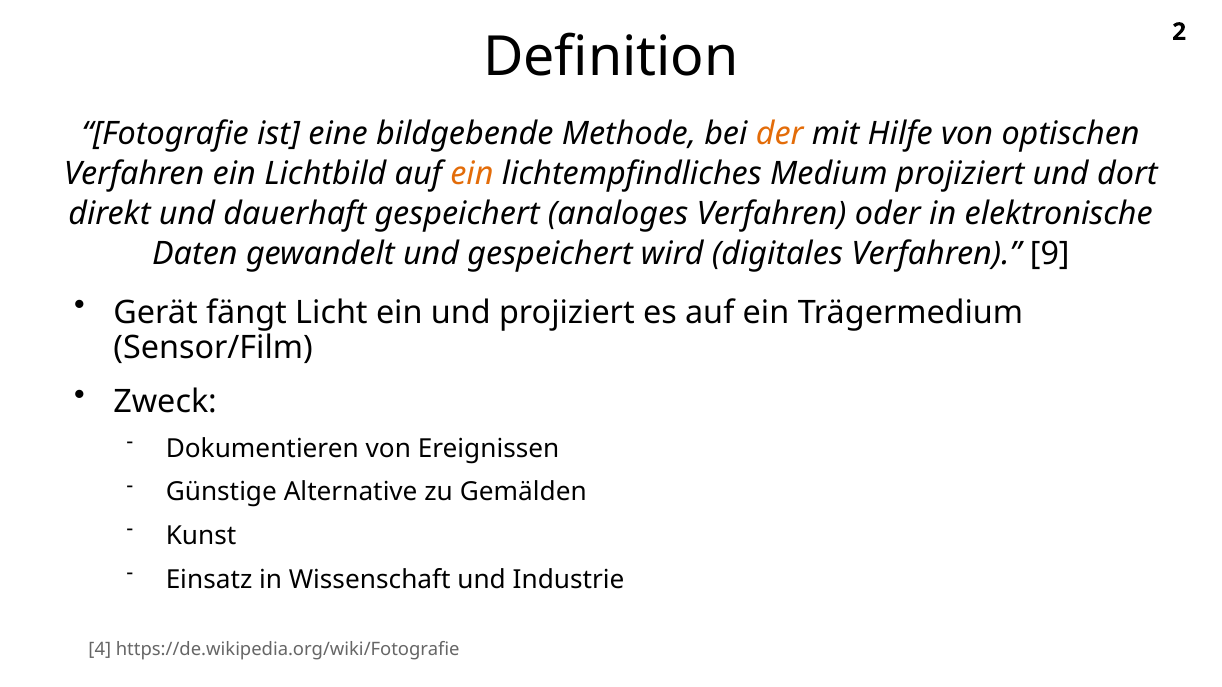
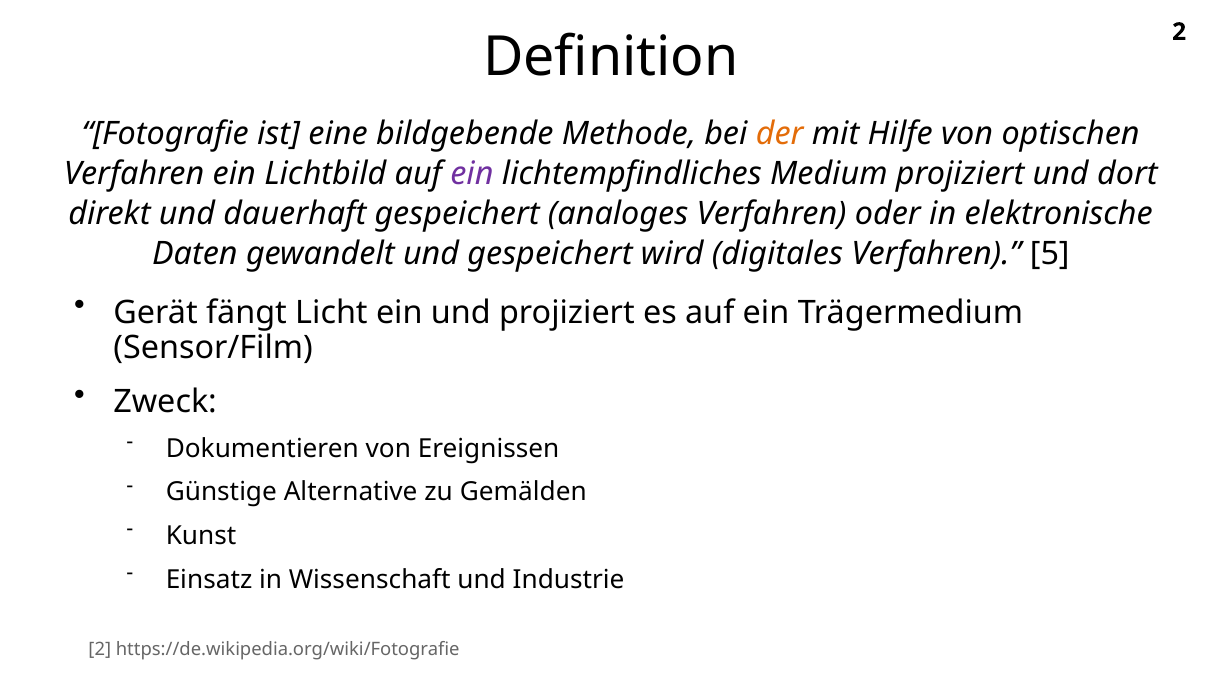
ein at (472, 174) colour: orange -> purple
9: 9 -> 5
4 at (100, 650): 4 -> 2
